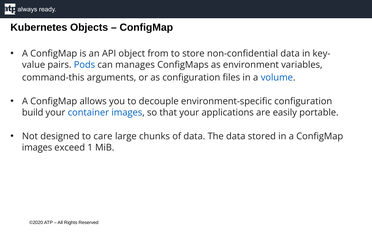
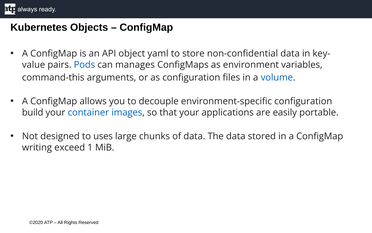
from: from -> yaml
care: care -> uses
images at (37, 147): images -> writing
